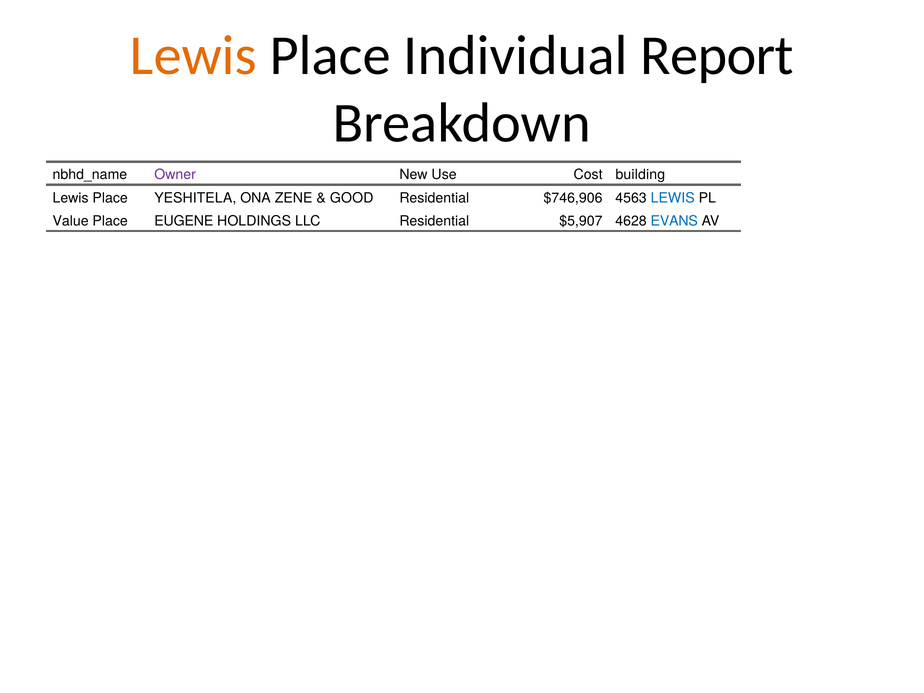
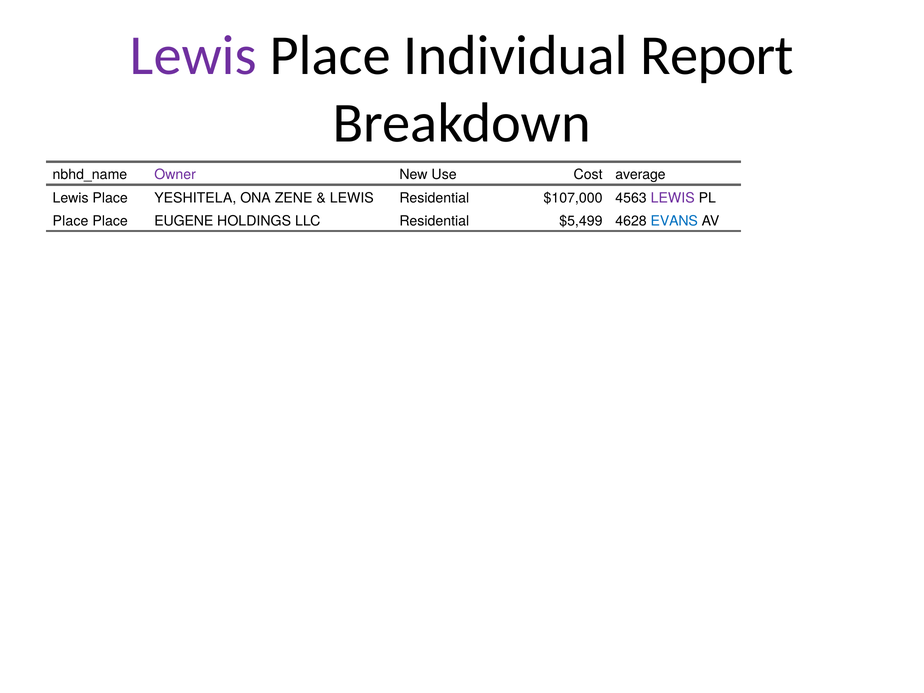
Lewis at (193, 56) colour: orange -> purple
building: building -> average
GOOD at (352, 198): GOOD -> LEWIS
$746,906: $746,906 -> $107,000
LEWIS at (673, 198) colour: blue -> purple
Value at (71, 221): Value -> Place
$5,907: $5,907 -> $5,499
